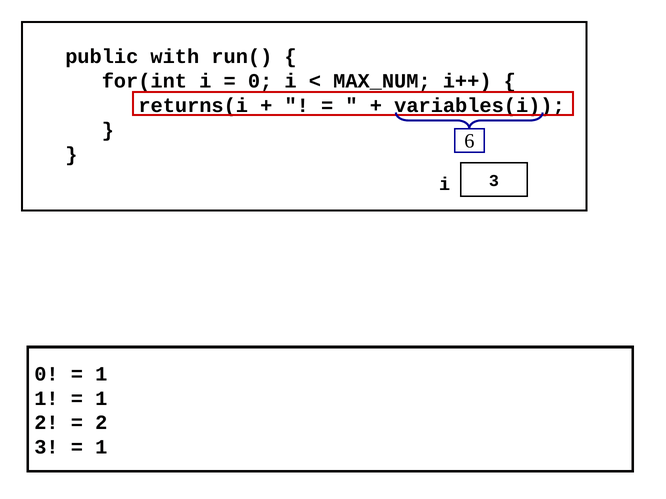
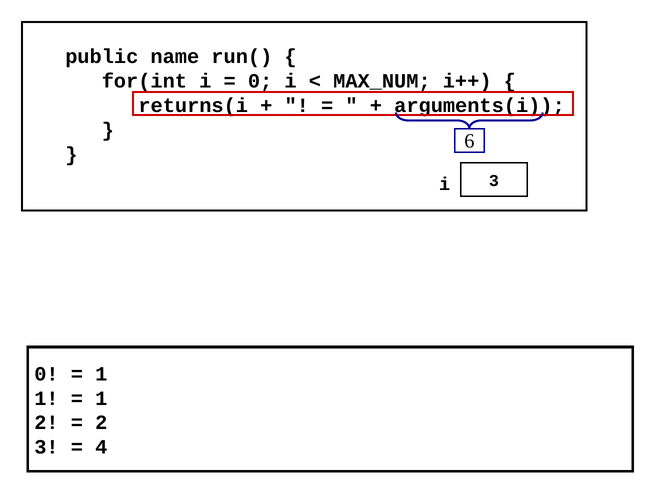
with: with -> name
variables(i: variables(i -> arguments(i
1 at (101, 448): 1 -> 4
